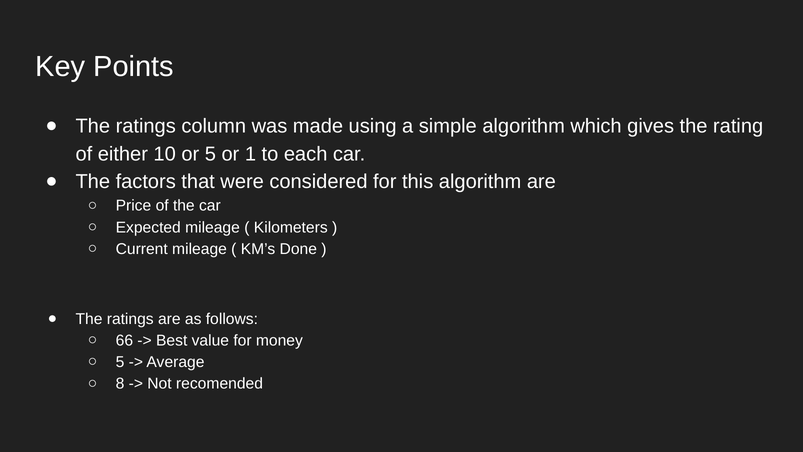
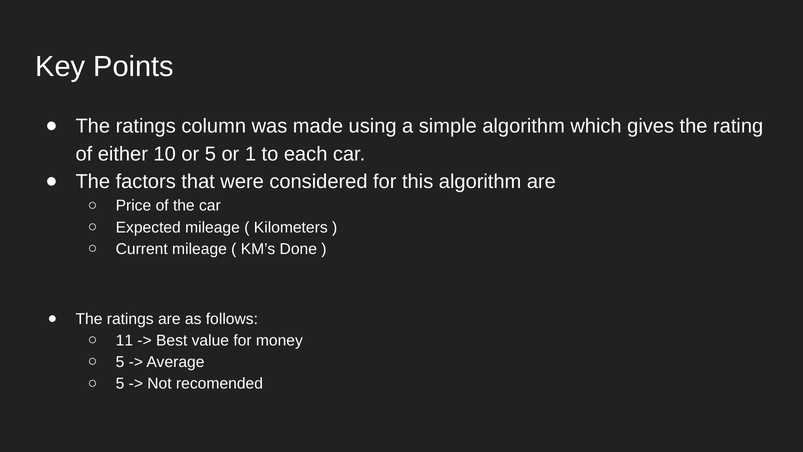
66: 66 -> 11
8 at (120, 384): 8 -> 5
